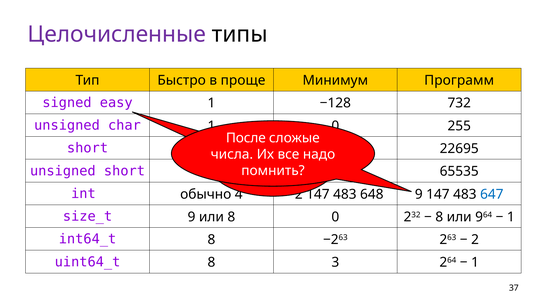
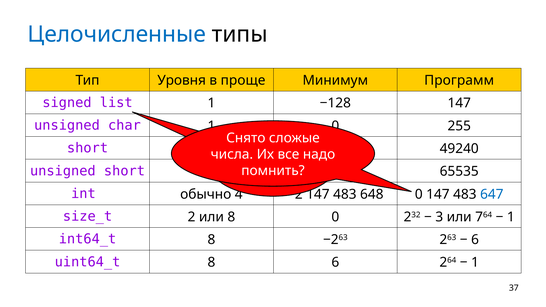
Целочисленные colour: purple -> blue
Быстро: Быстро -> Уровня
easy: easy -> list
−128 732: 732 -> 147
После: После -> Снято
22695: 22695 -> 49240
9 at (419, 194): 9 -> 0
9 at (191, 217): 9 -> 2
8 at (439, 217): 8 -> 3
или 9: 9 -> 7
2 at (475, 240): 2 -> 6
8 3: 3 -> 6
